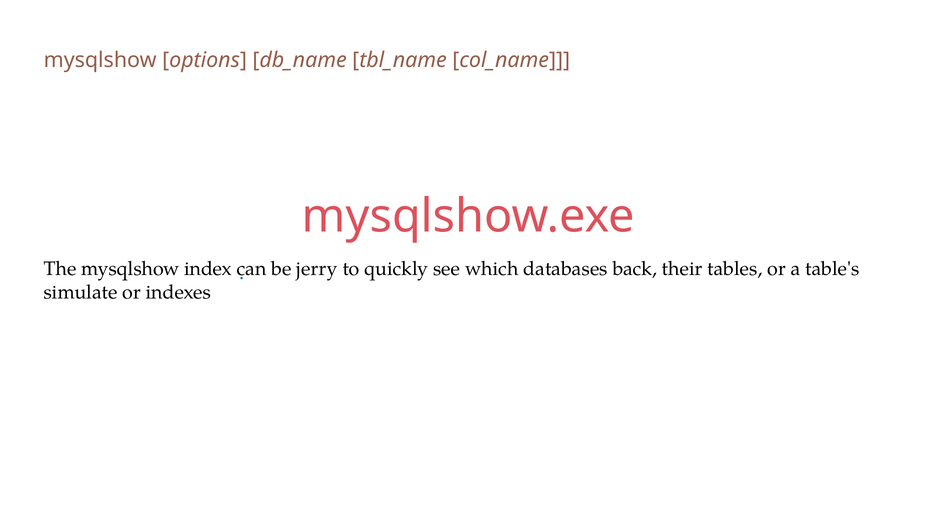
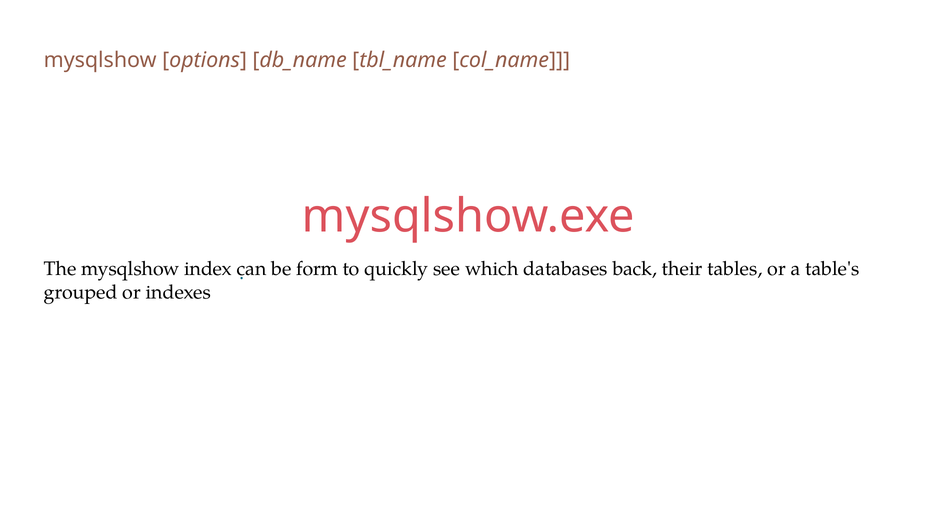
jerry: jerry -> form
simulate: simulate -> grouped
